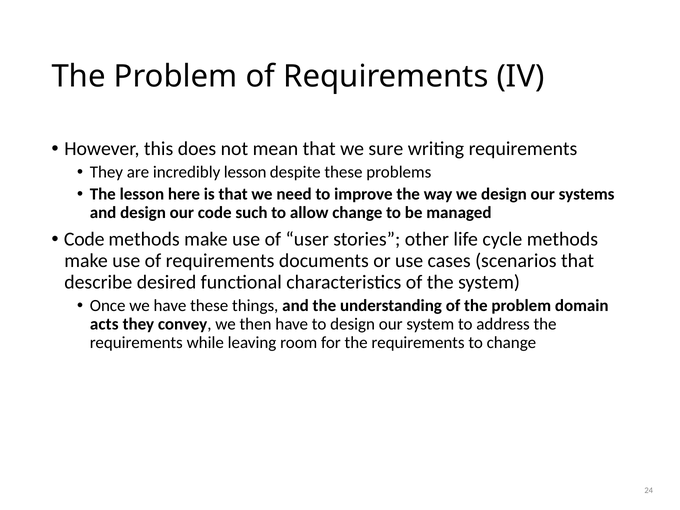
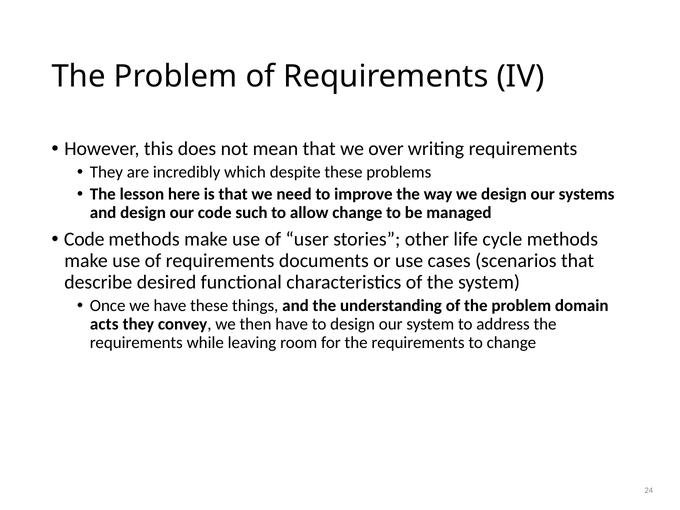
sure: sure -> over
incredibly lesson: lesson -> which
